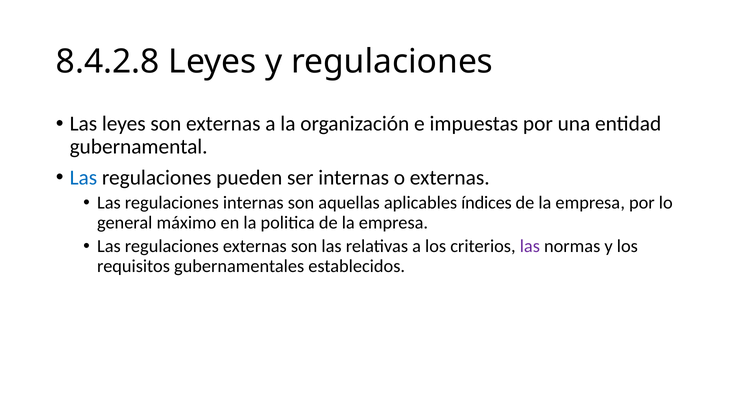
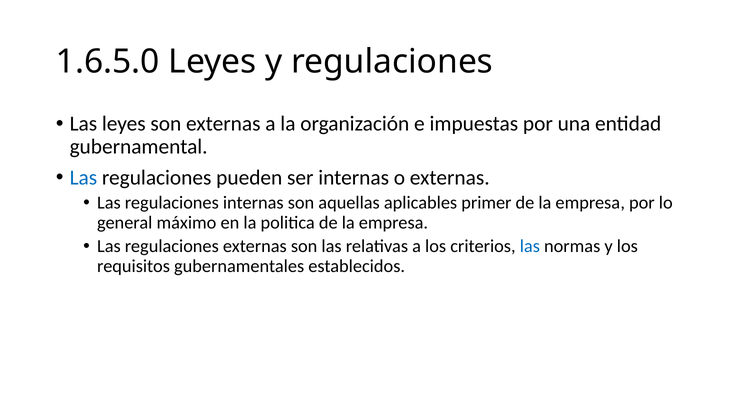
8.4.2.8: 8.4.2.8 -> 1.6.5.0
índices: índices -> primer
las at (530, 246) colour: purple -> blue
